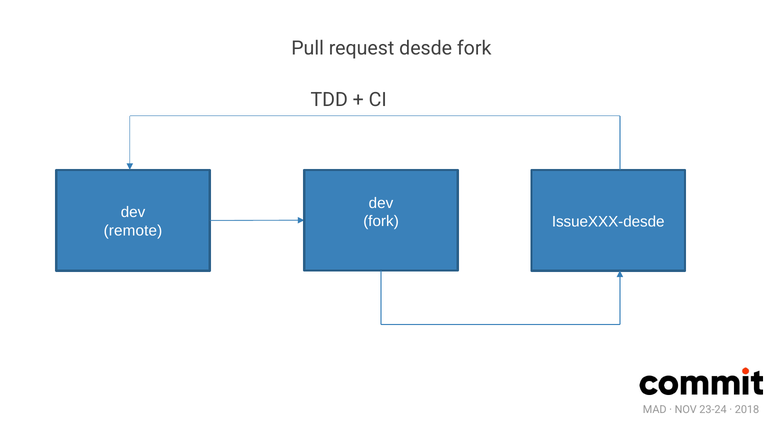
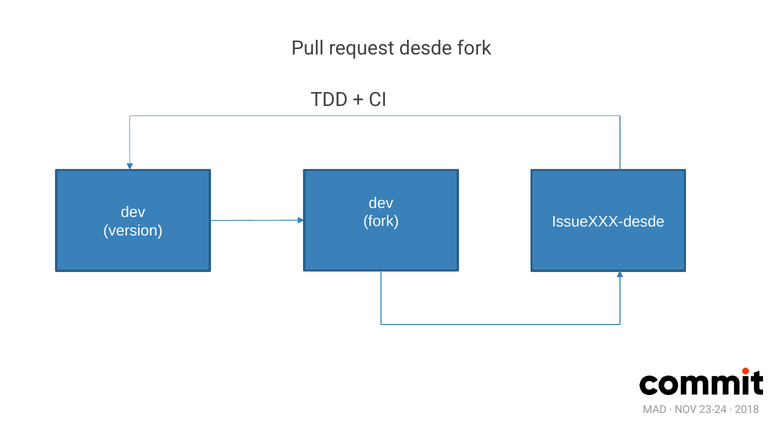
remote: remote -> version
